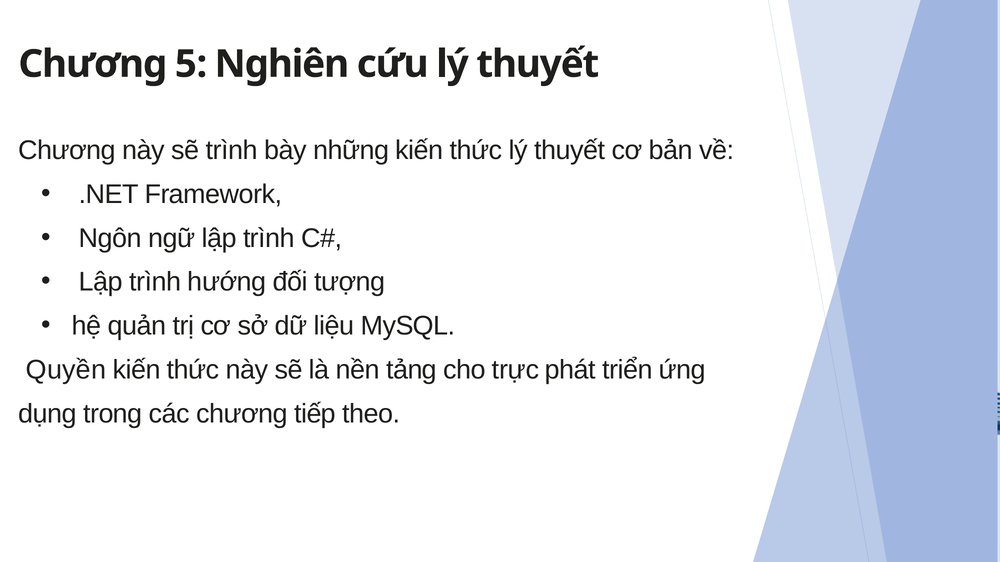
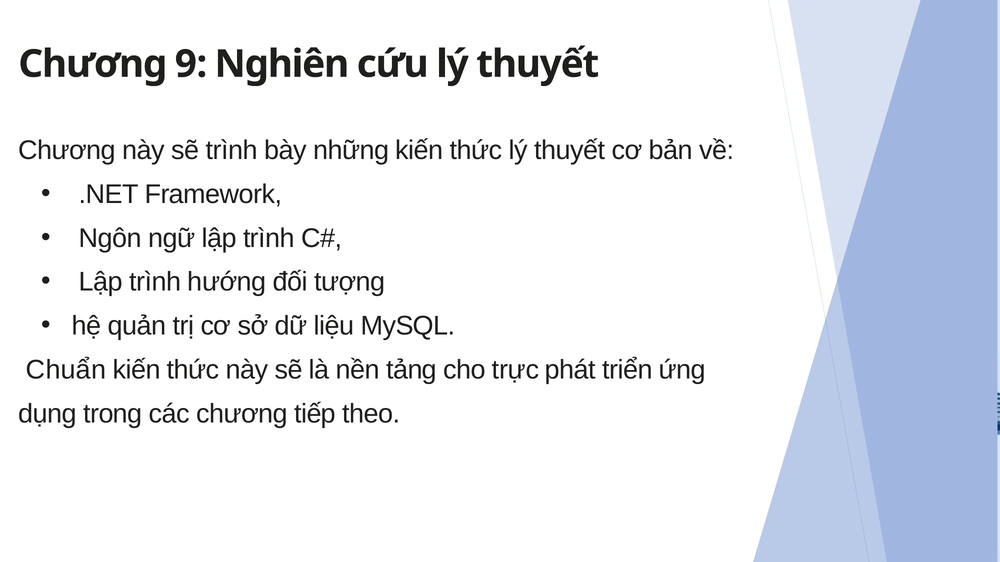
5: 5 -> 9
Quyền: Quyền -> Chuẩn
